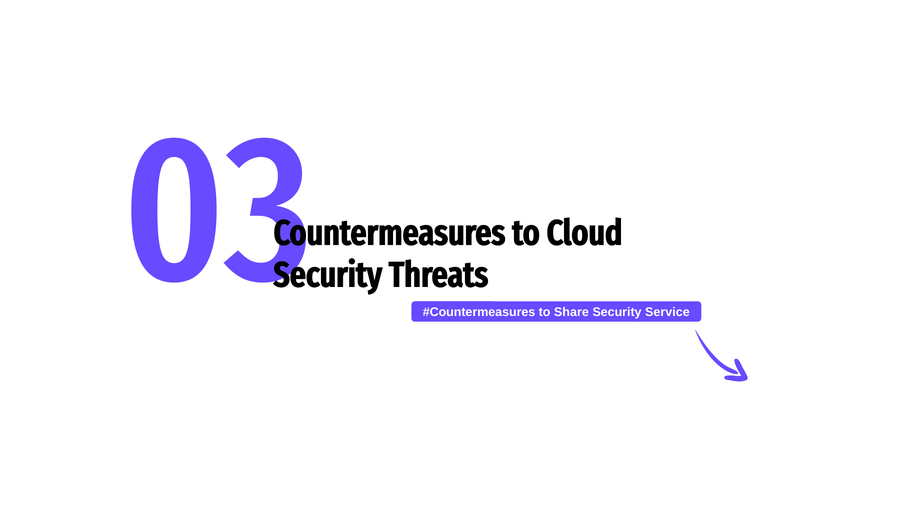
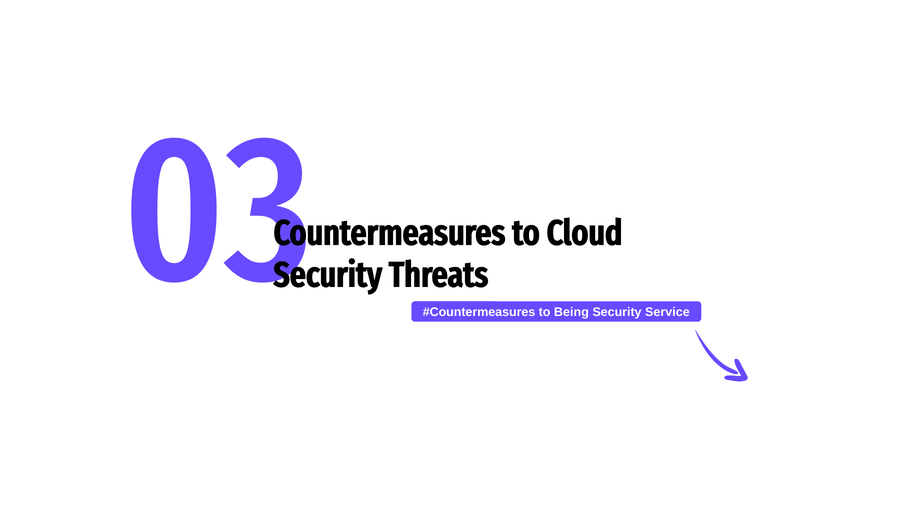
Share: Share -> Being
